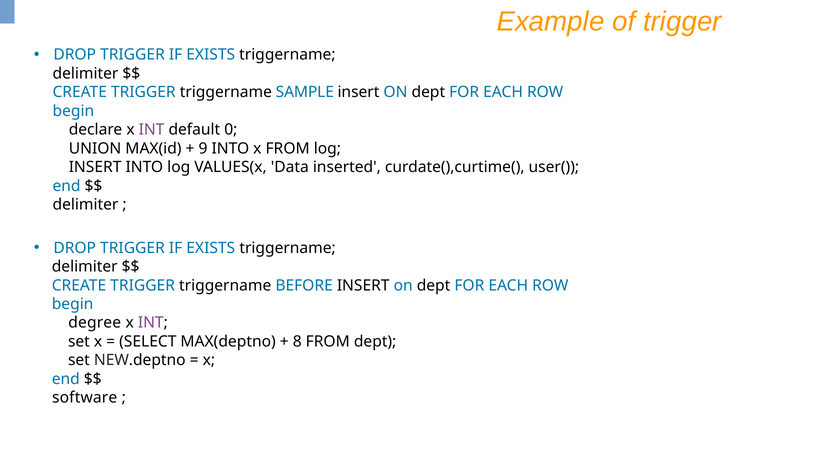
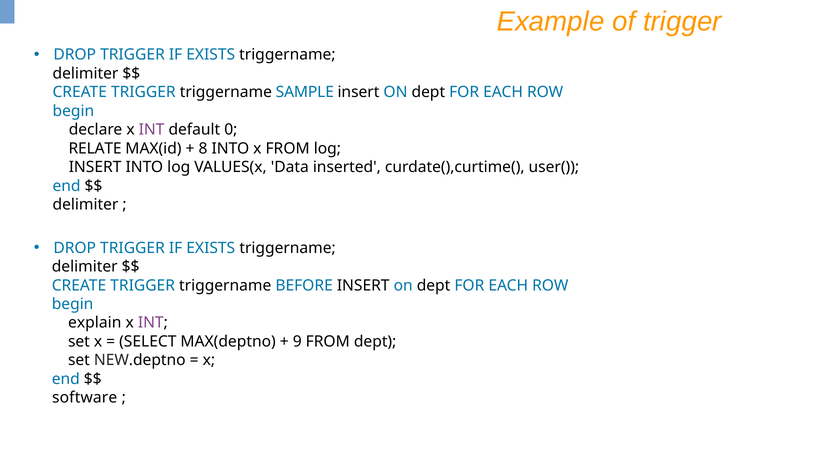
UNION: UNION -> RELATE
9: 9 -> 8
degree: degree -> explain
8: 8 -> 9
